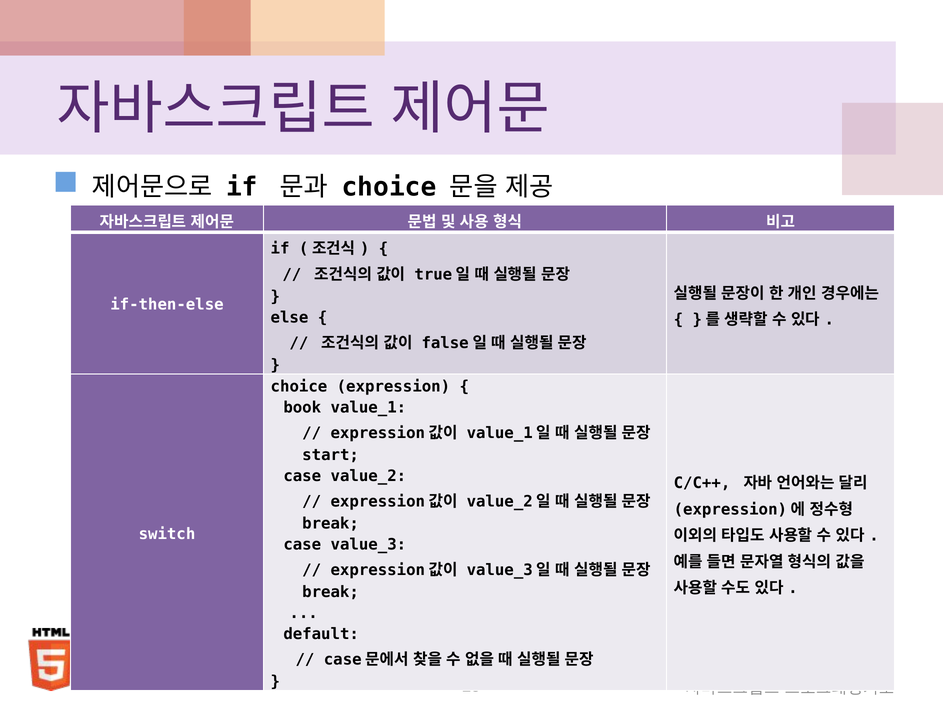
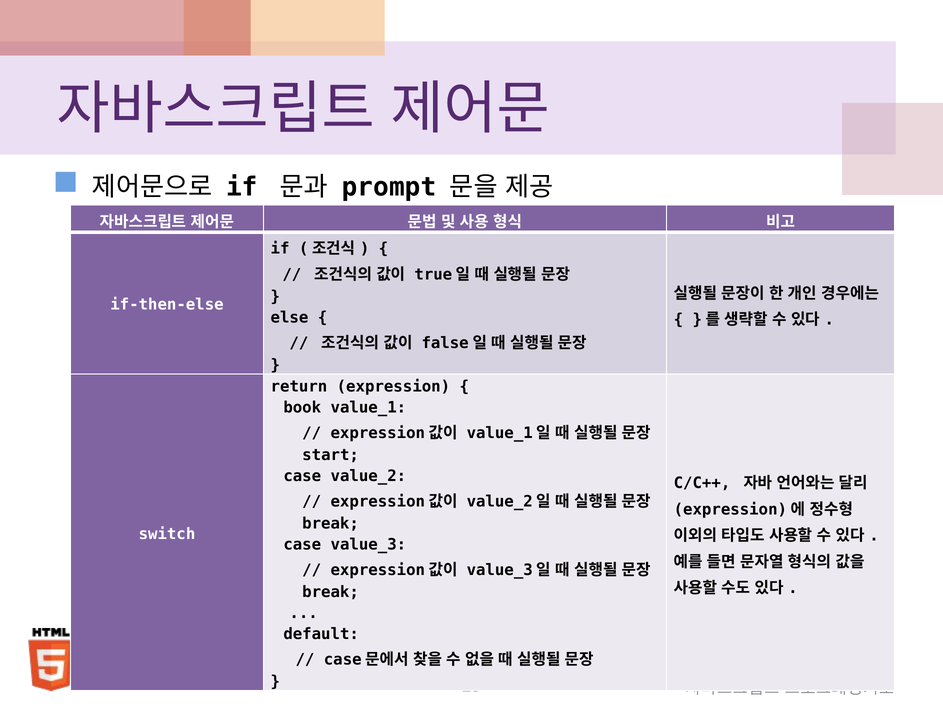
choice at (389, 187): choice -> prompt
choice at (299, 386): choice -> return
